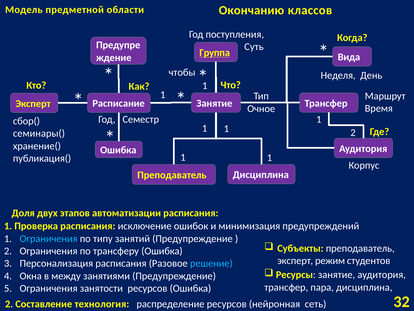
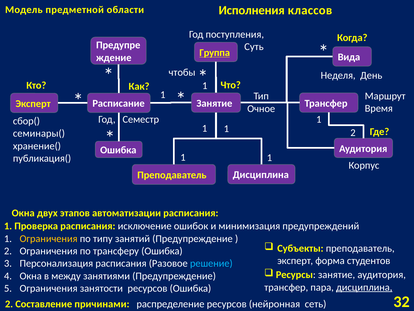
Окончанию: Окончанию -> Исполнения
Доля at (23, 213): Доля -> Окна
Ограничения at (49, 238) colour: light blue -> yellow
режим: режим -> форма
дисциплина at (364, 287) underline: none -> present
технология: технология -> причинами
